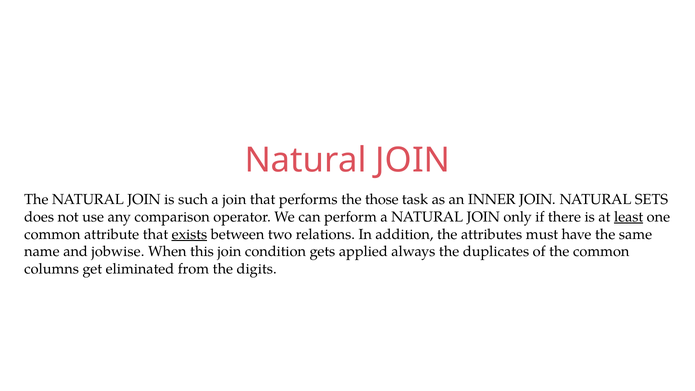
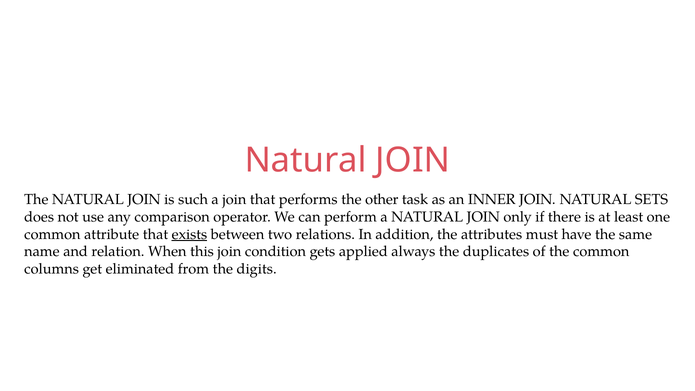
those: those -> other
least underline: present -> none
jobwise: jobwise -> relation
